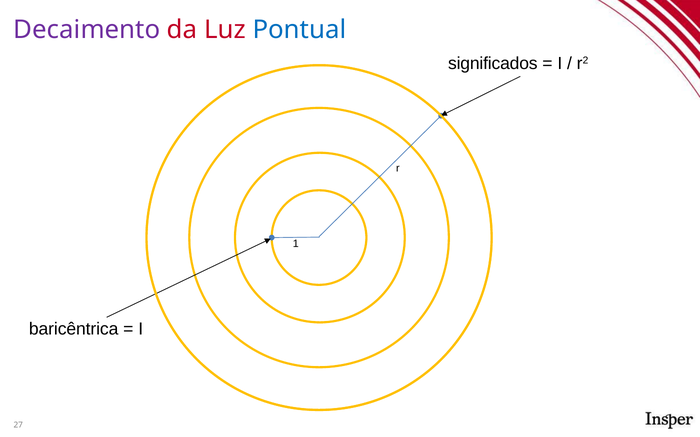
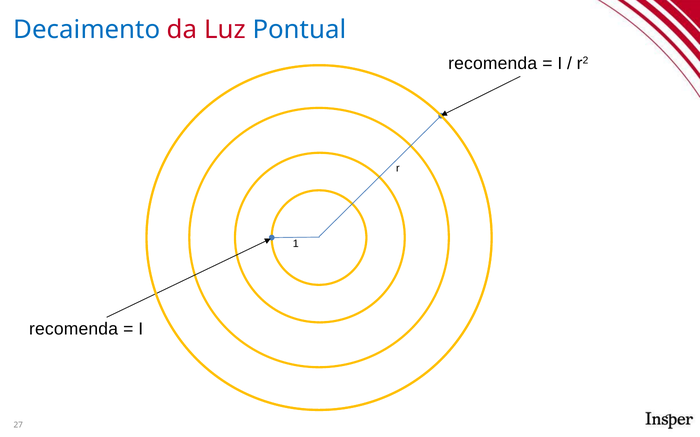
Decaimento colour: purple -> blue
significados at (493, 63): significados -> recomenda
baricêntrica at (74, 329): baricêntrica -> recomenda
